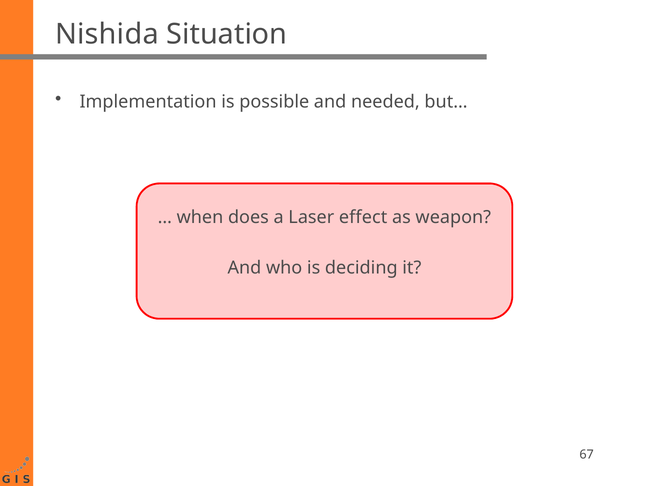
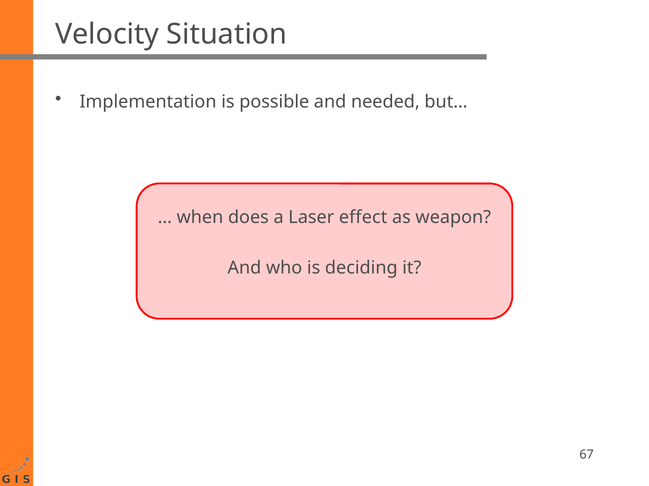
Nishida: Nishida -> Velocity
